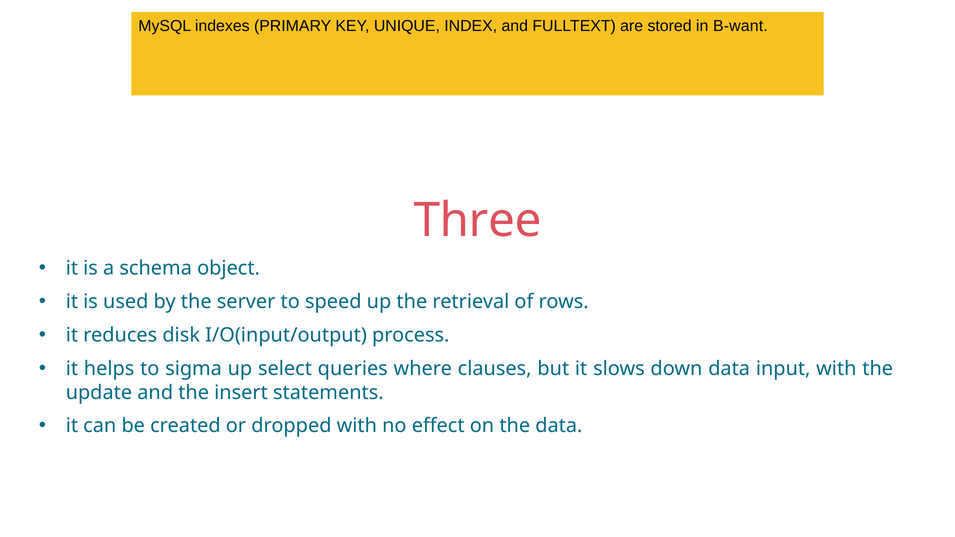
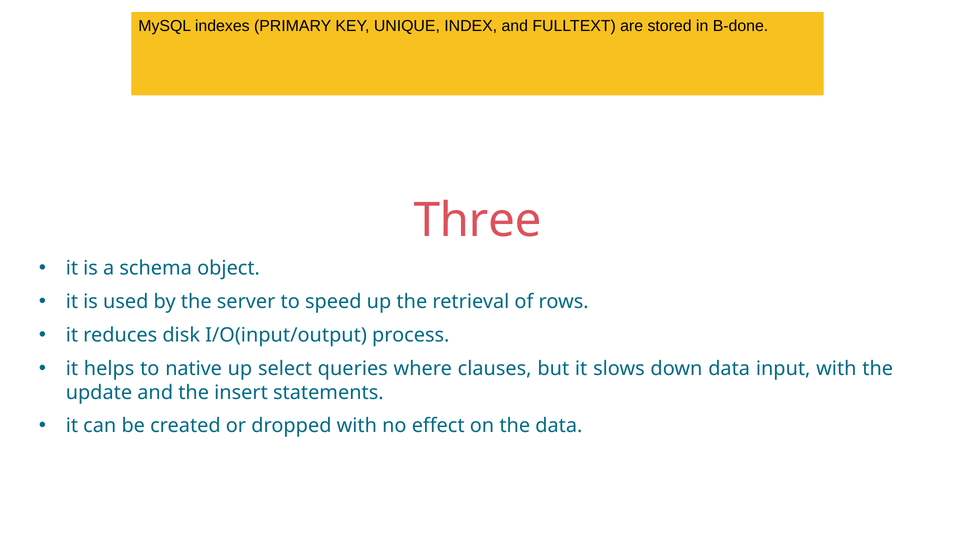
B-want: B-want -> B-done
sigma: sigma -> native
